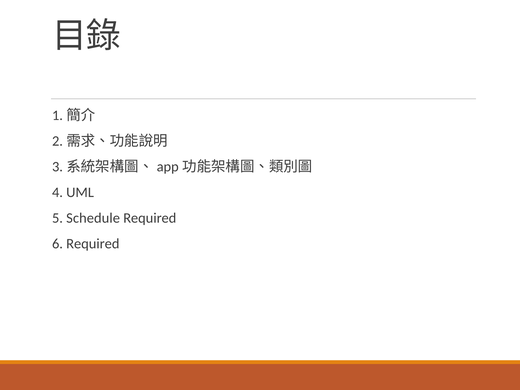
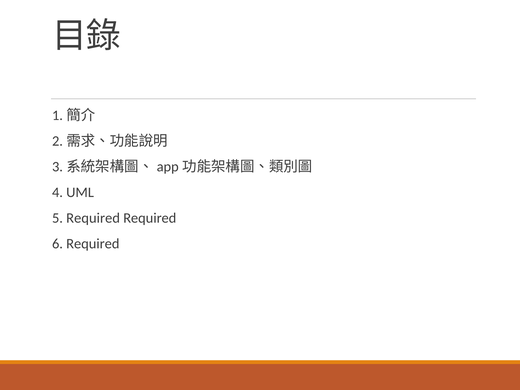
5 Schedule: Schedule -> Required
